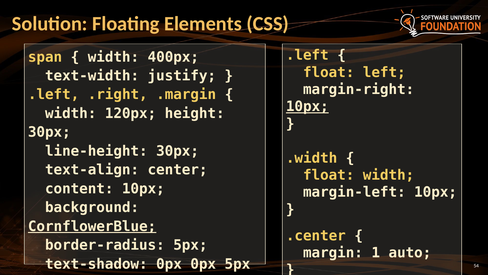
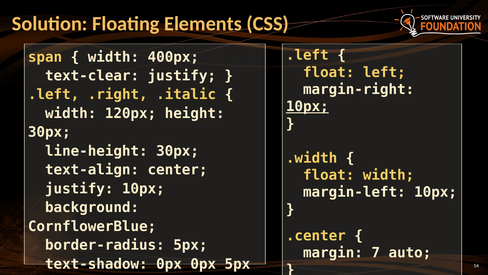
text-width: text-width -> text-clear
.margin: .margin -> .italic
content at (79, 188): content -> justify
CornflowerBlue underline: present -> none
1: 1 -> 7
